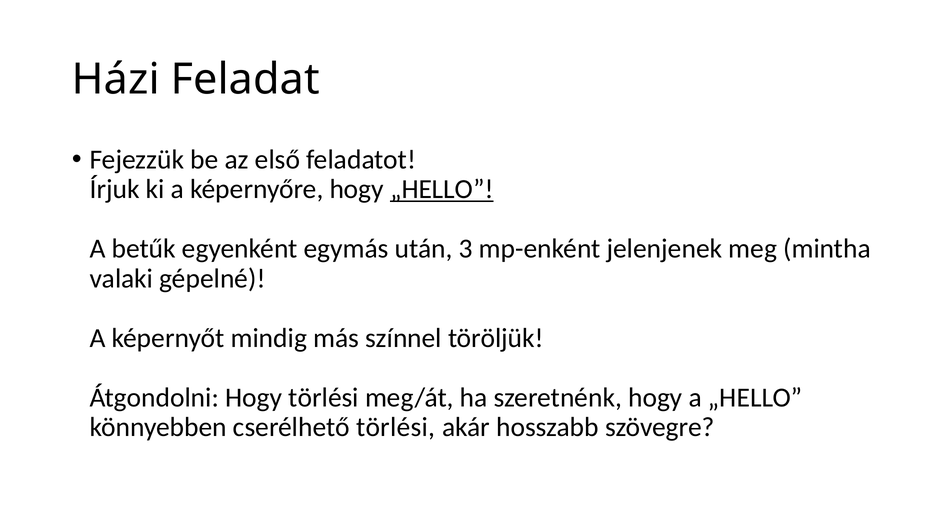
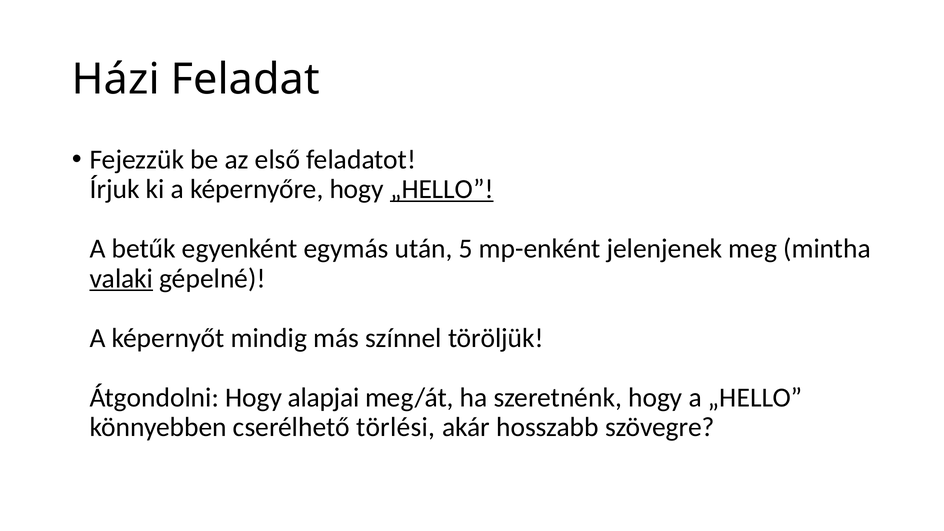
3: 3 -> 5
valaki underline: none -> present
Hogy törlési: törlési -> alapjai
